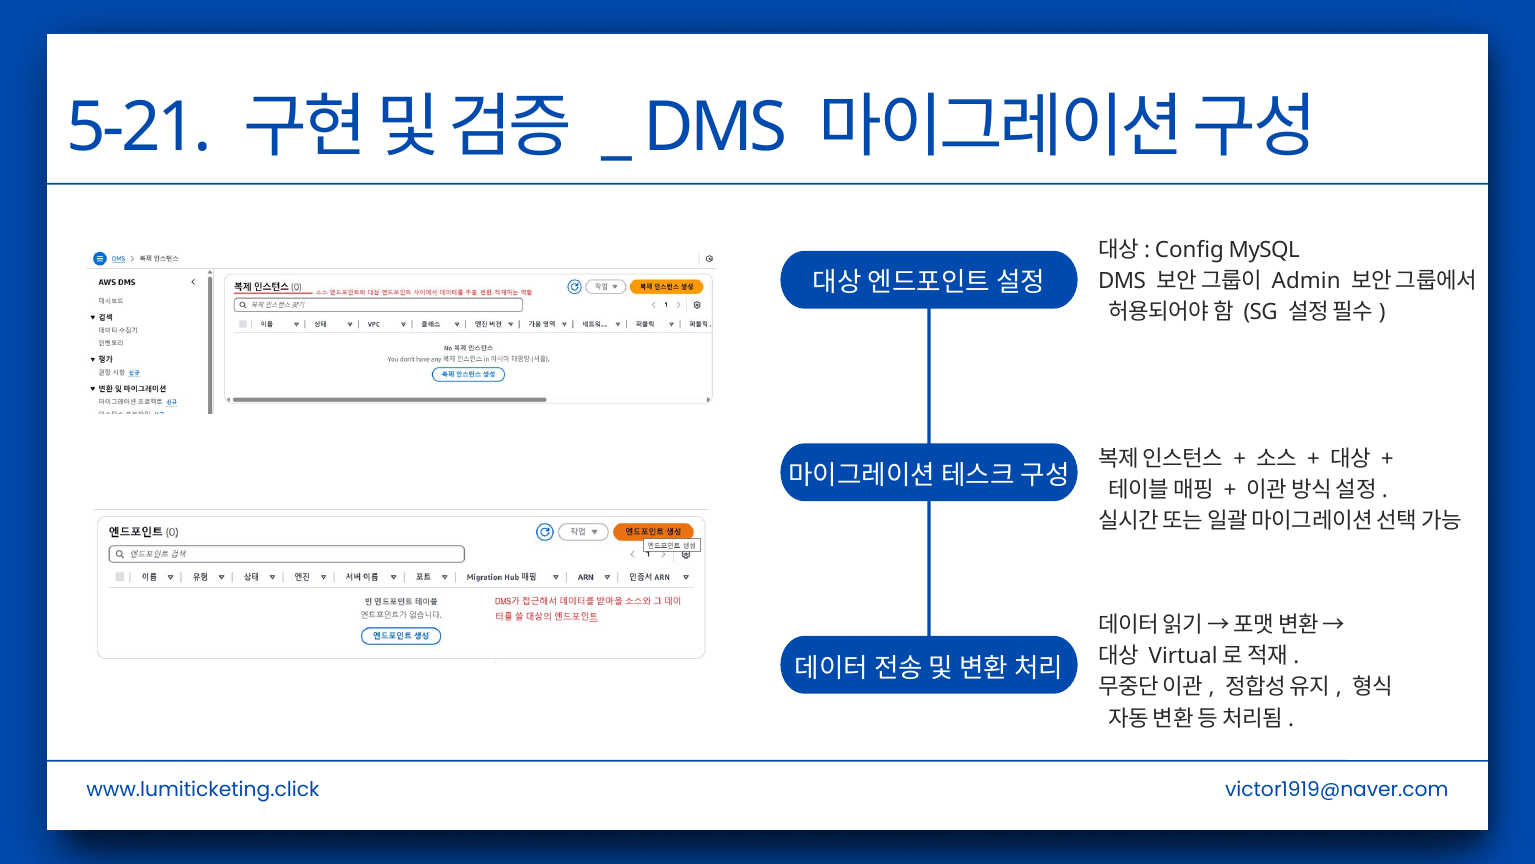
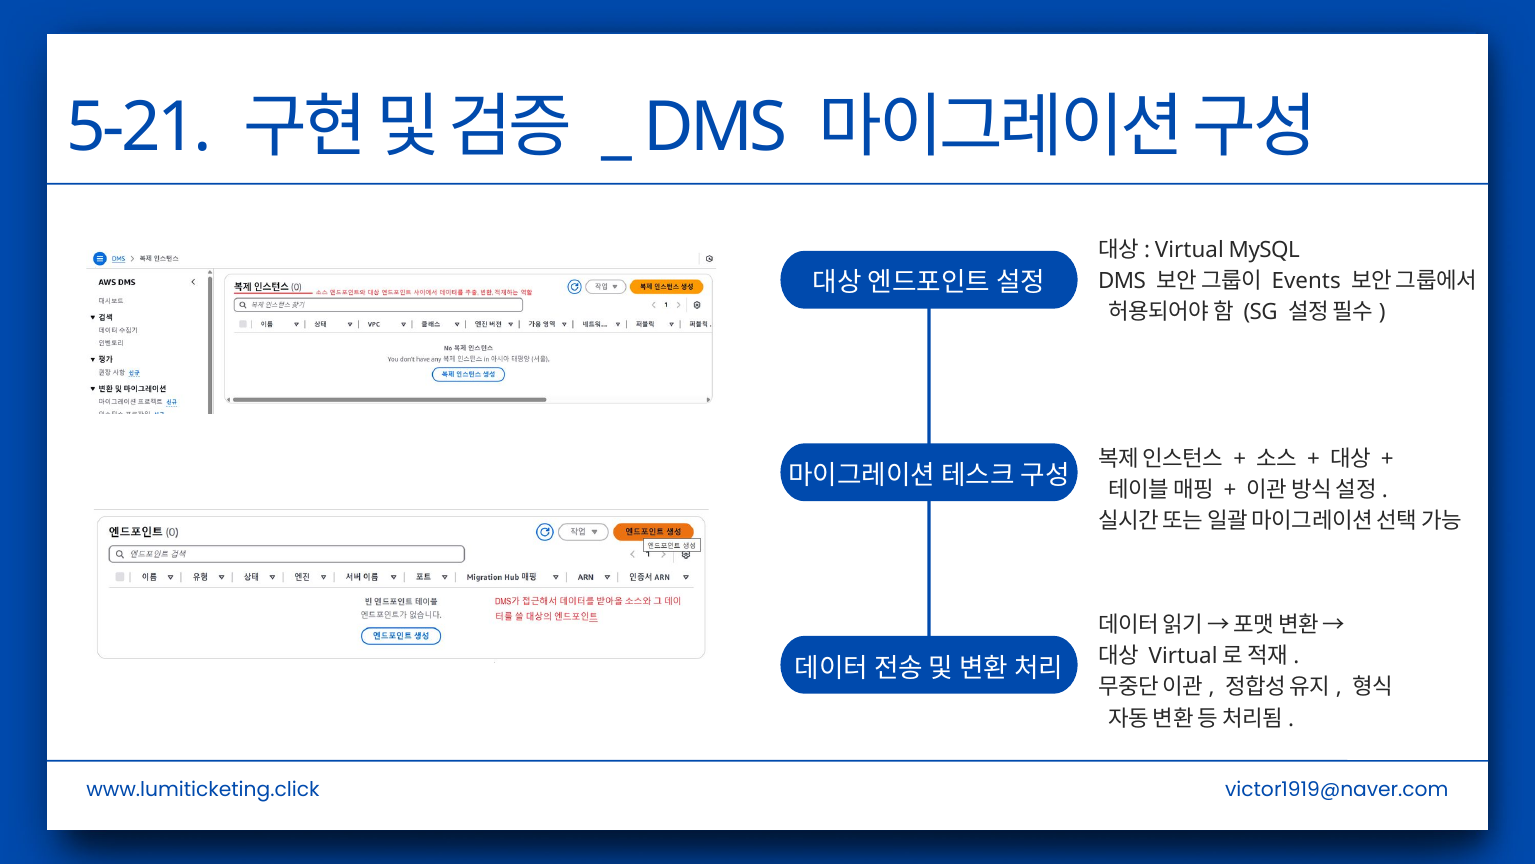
Config at (1189, 250): Config -> Virtual
Admin: Admin -> Events
